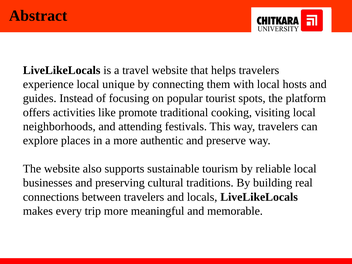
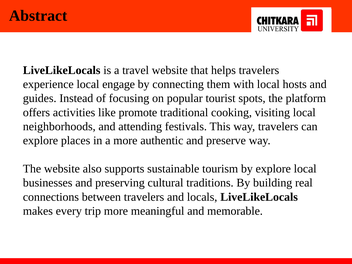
unique: unique -> engage
by reliable: reliable -> explore
